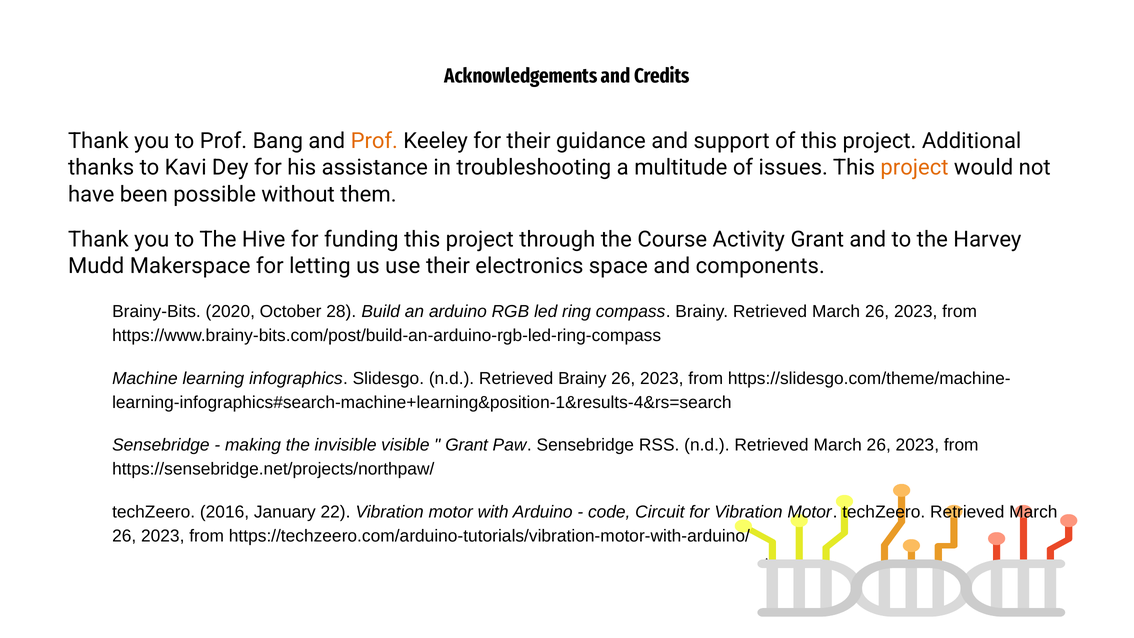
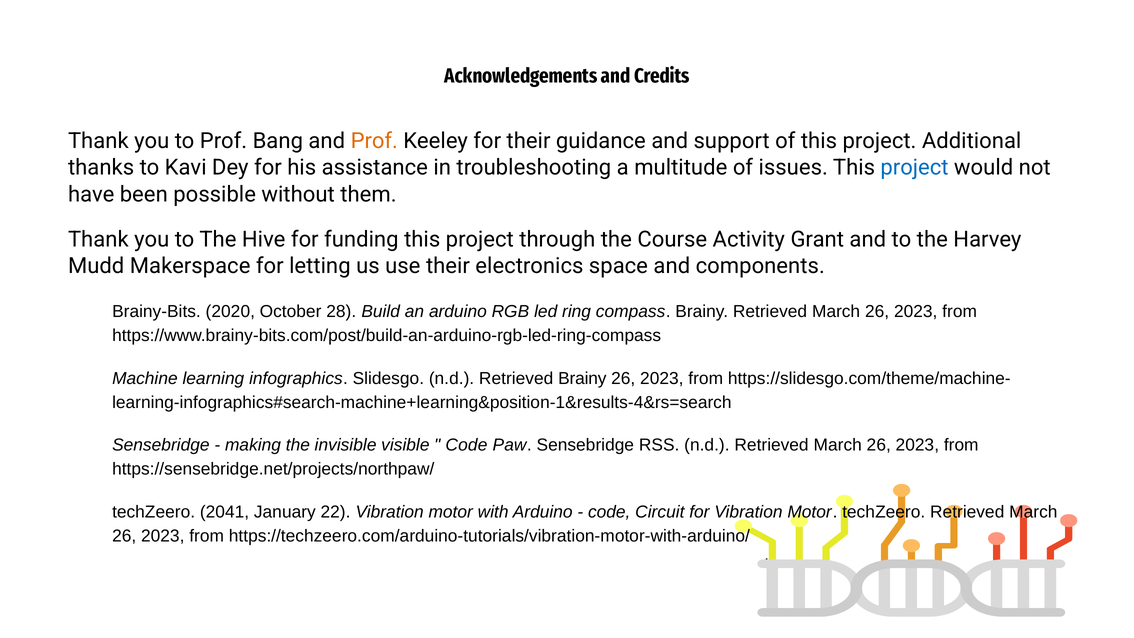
project at (915, 168) colour: orange -> blue
Grant at (467, 445): Grant -> Code
2016: 2016 -> 2041
